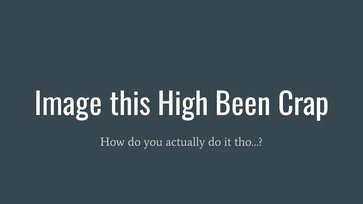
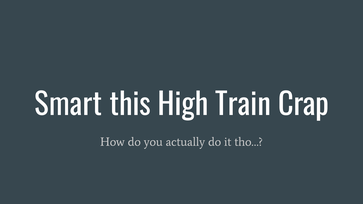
Image: Image -> Smart
Been: Been -> Train
